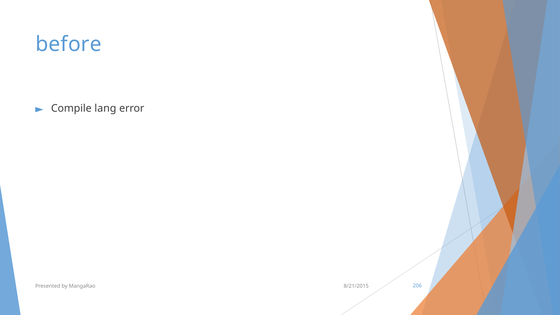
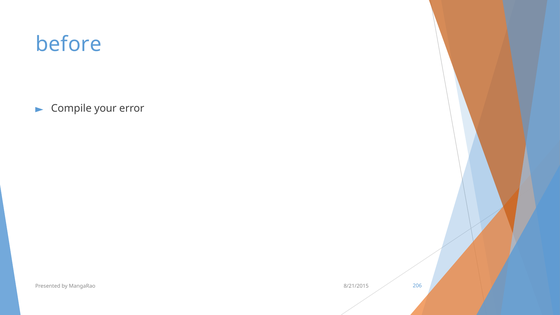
lang: lang -> your
